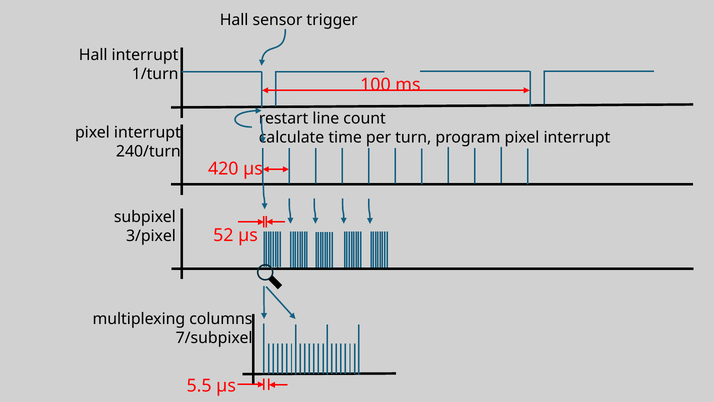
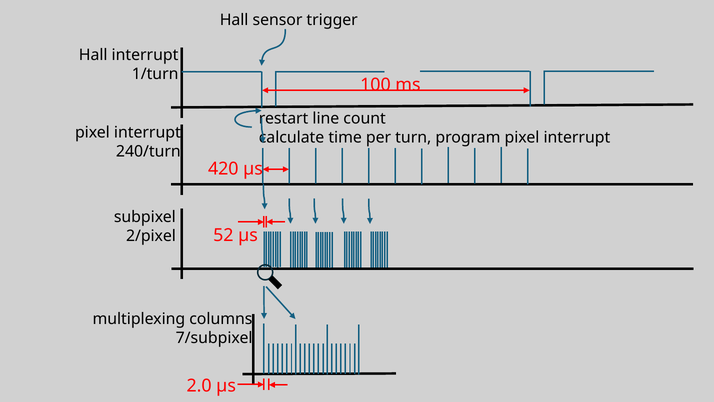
3/pixel: 3/pixel -> 2/pixel
5.5: 5.5 -> 2.0
